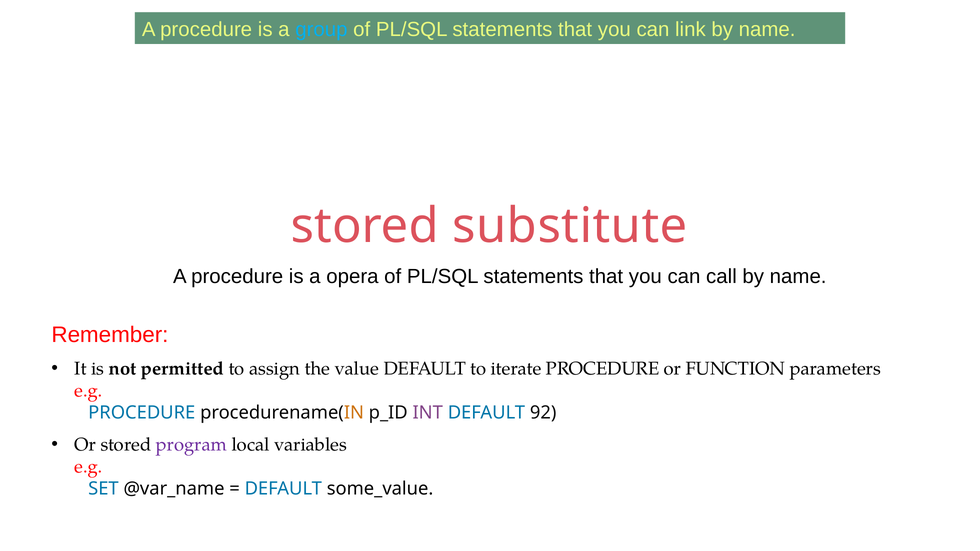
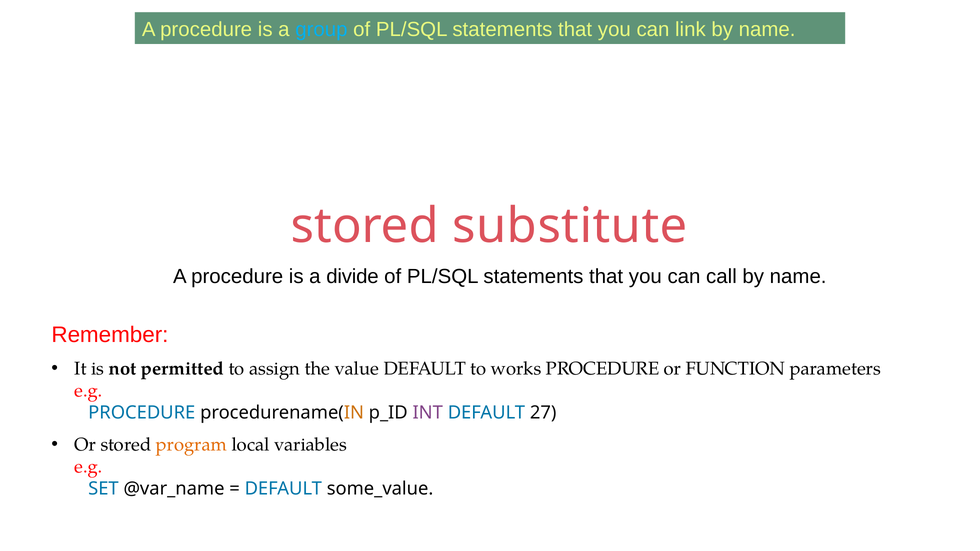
opera: opera -> divide
iterate: iterate -> works
92: 92 -> 27
program colour: purple -> orange
